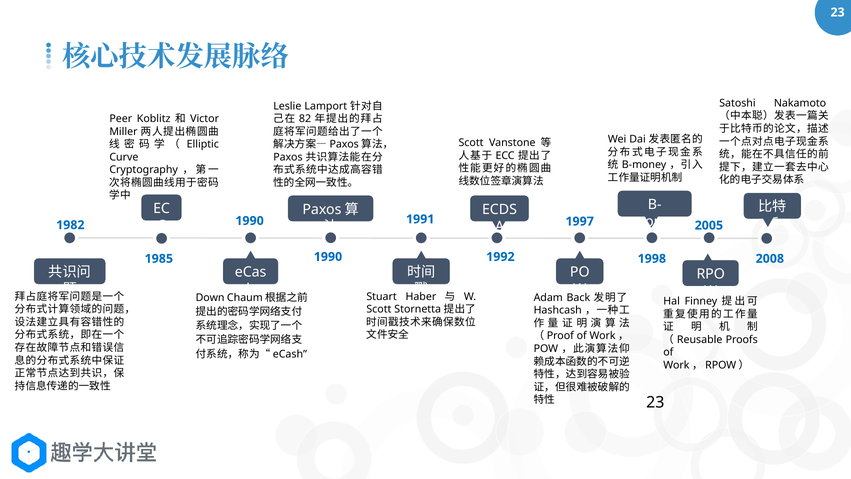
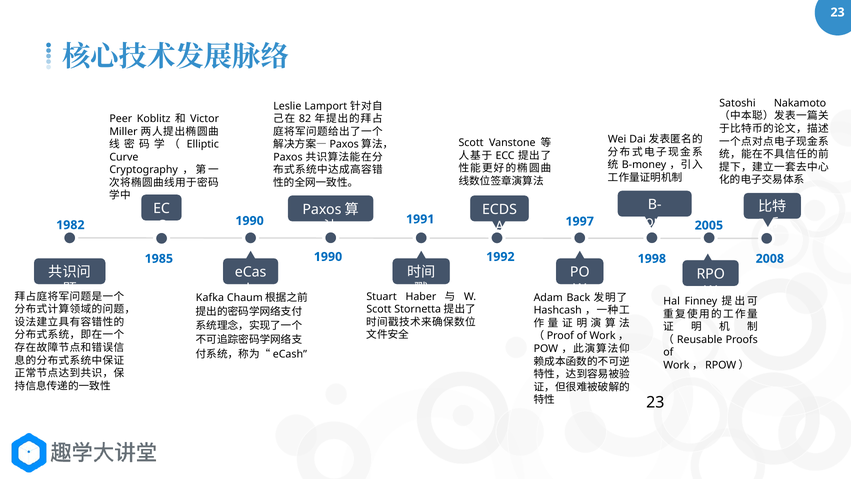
Down: Down -> Kafka
